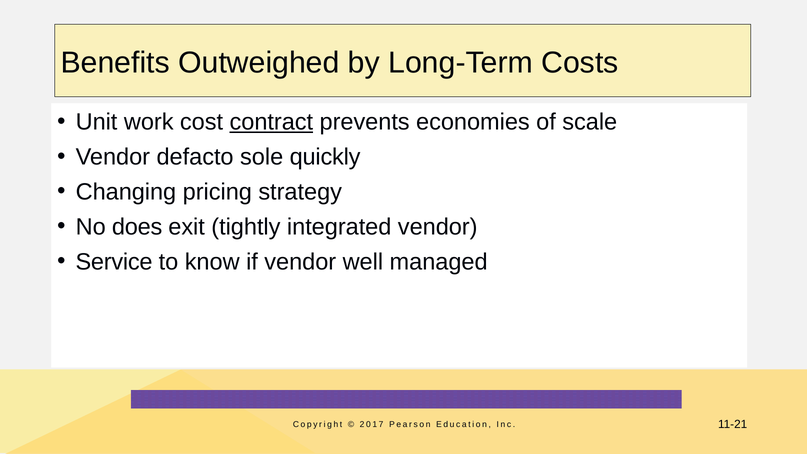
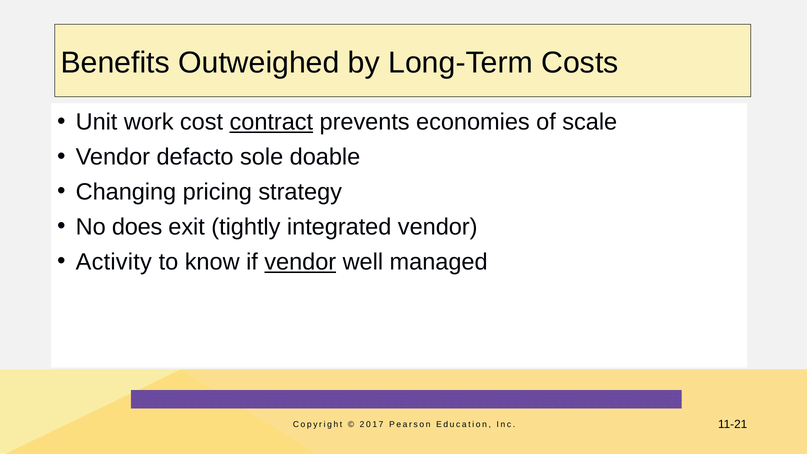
quickly: quickly -> doable
Service: Service -> Activity
vendor at (300, 262) underline: none -> present
